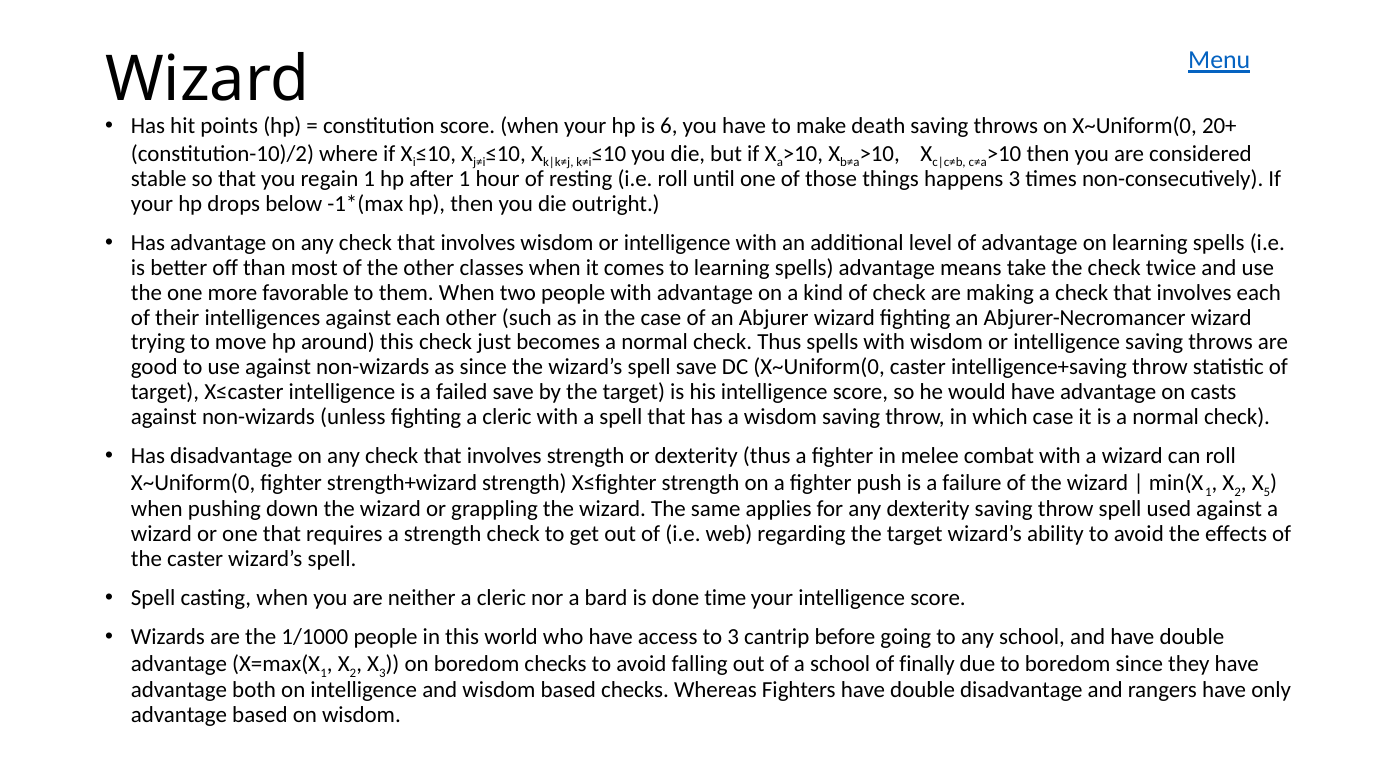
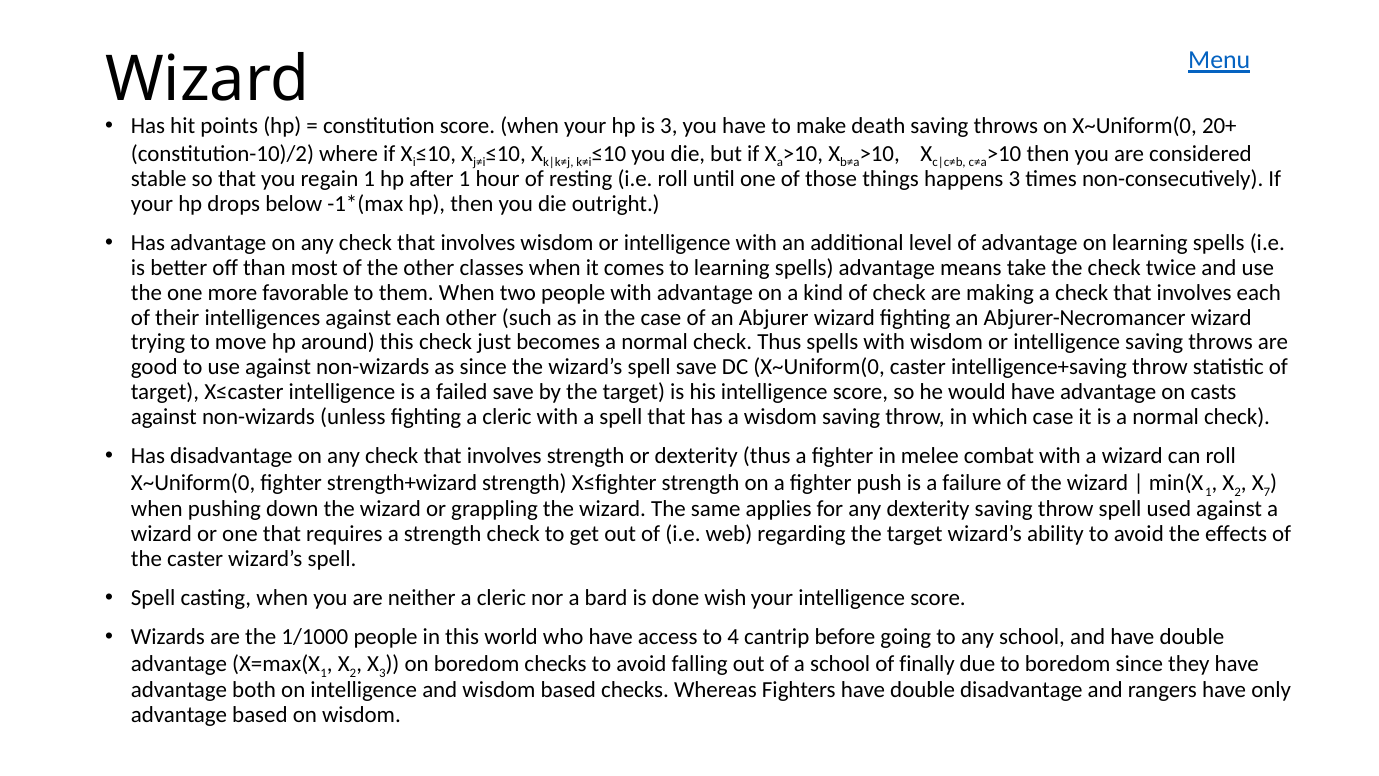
is 6: 6 -> 3
5: 5 -> 7
time: time -> wish
to 3: 3 -> 4
